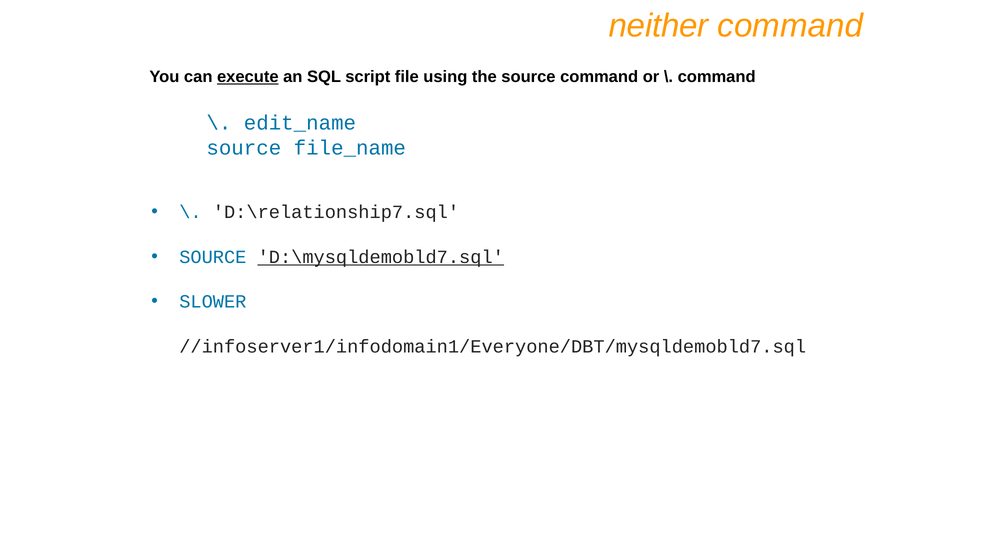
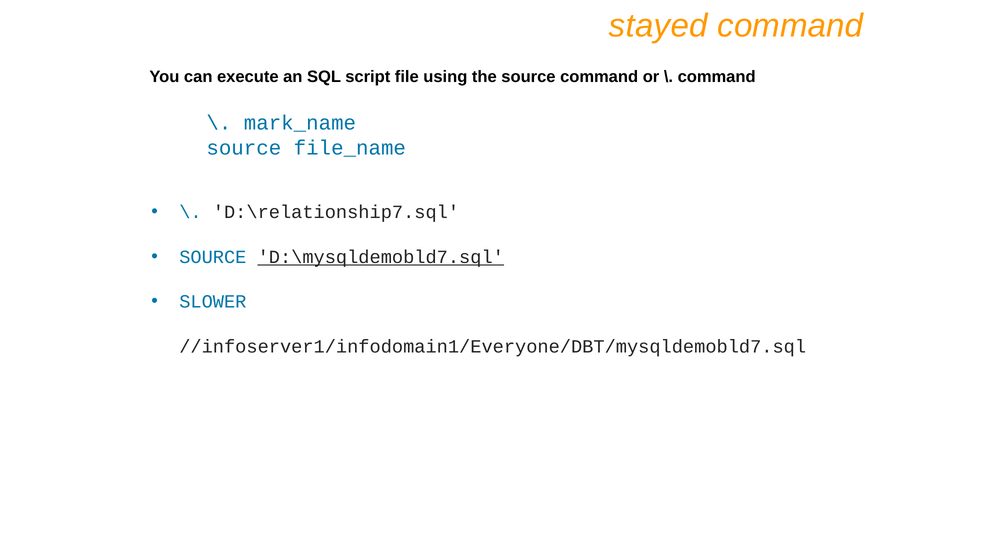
neither: neither -> stayed
execute underline: present -> none
edit_name: edit_name -> mark_name
